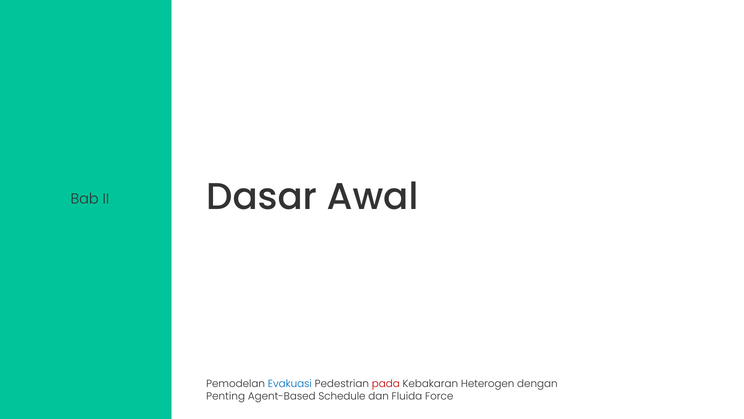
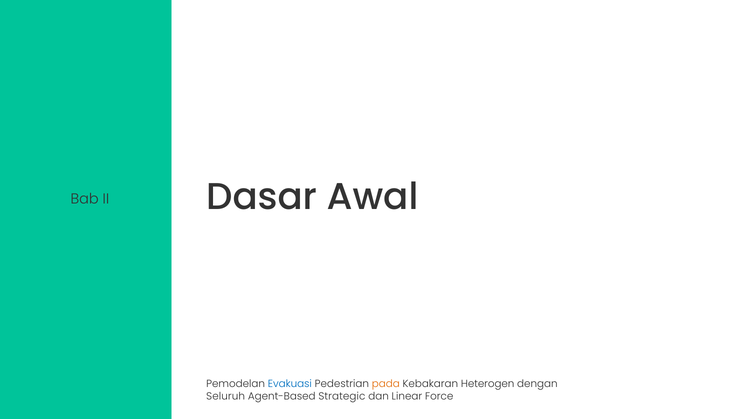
pada colour: red -> orange
Penting: Penting -> Seluruh
Schedule: Schedule -> Strategic
Fluida: Fluida -> Linear
